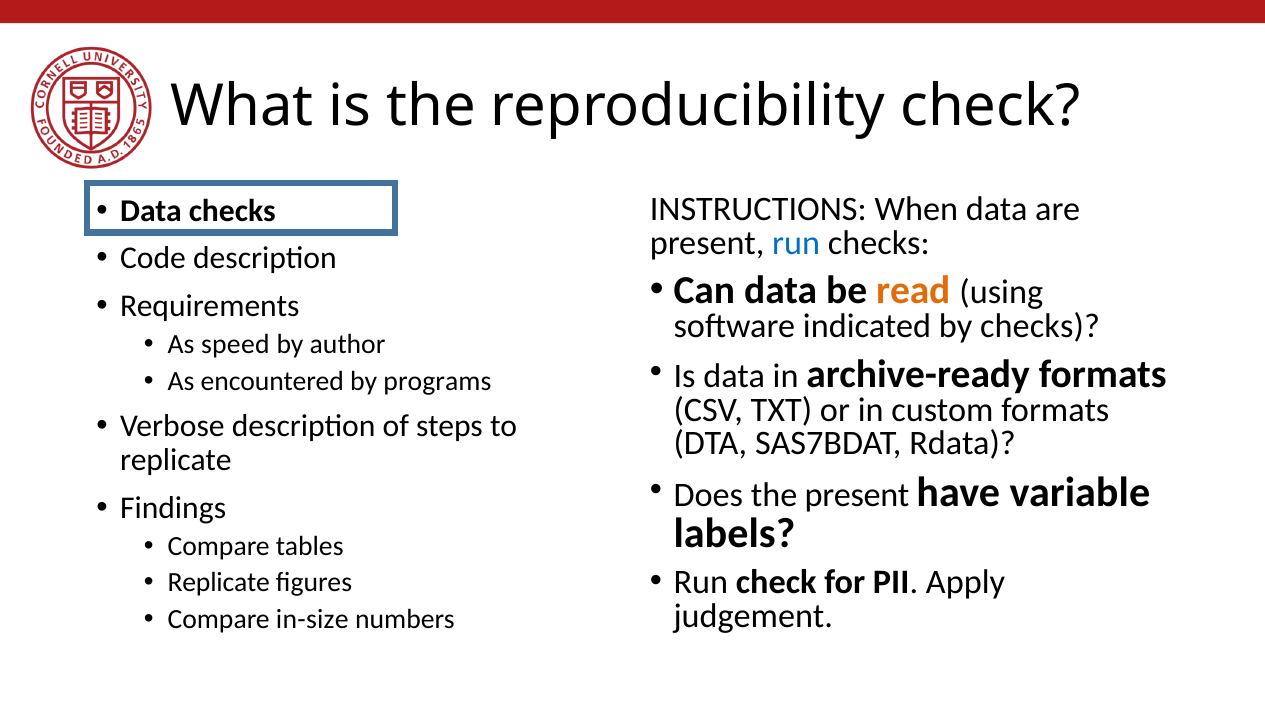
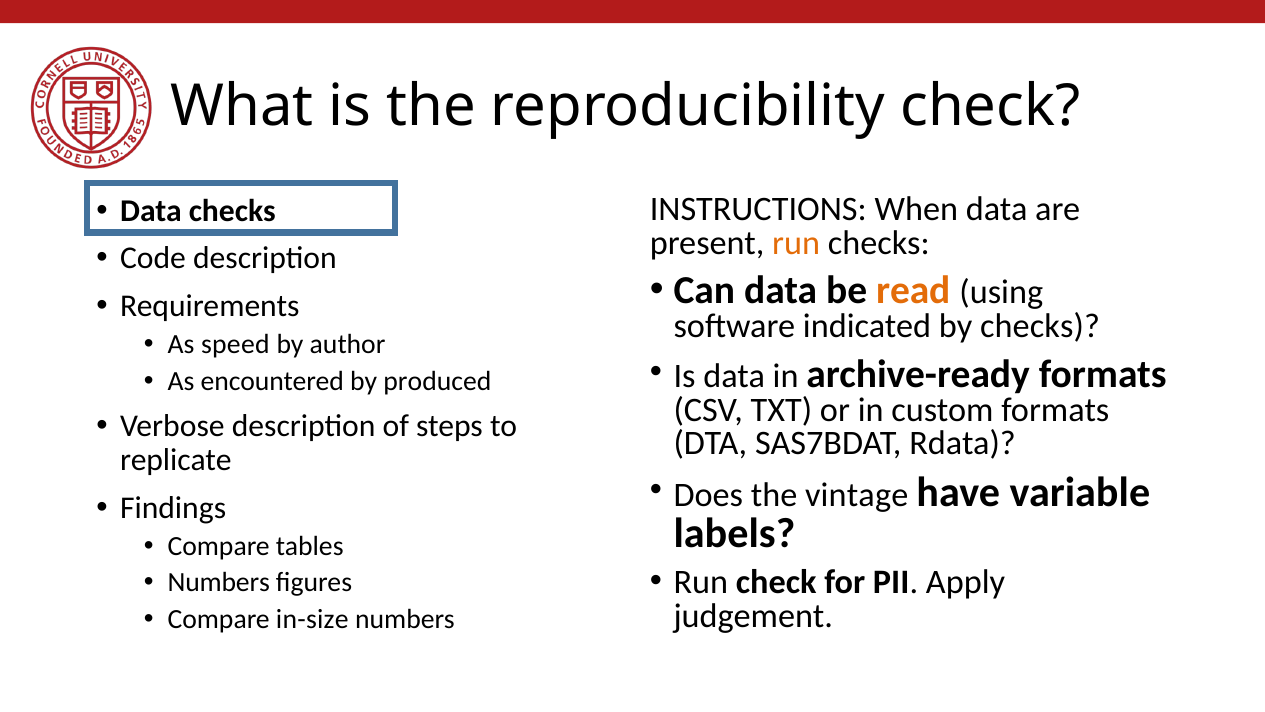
run at (796, 243) colour: blue -> orange
programs: programs -> produced
the present: present -> vintage
Replicate at (219, 582): Replicate -> Numbers
